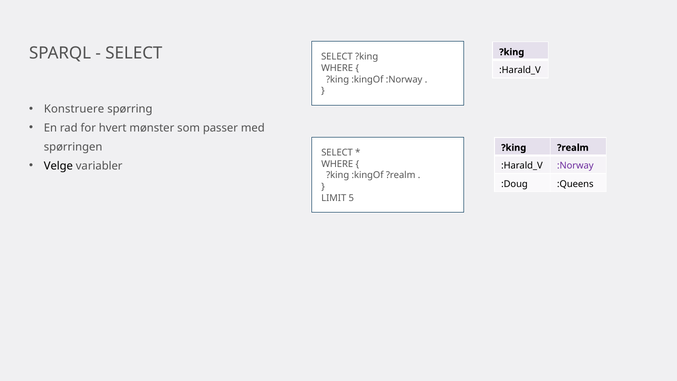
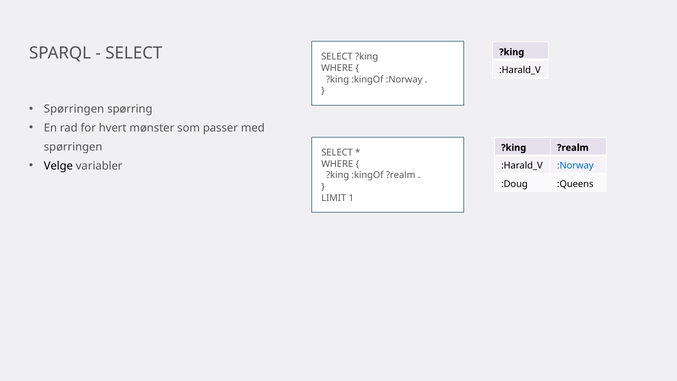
Konstruere at (74, 109): Konstruere -> Spørringen
:Norway at (575, 166) colour: purple -> blue
5: 5 -> 1
